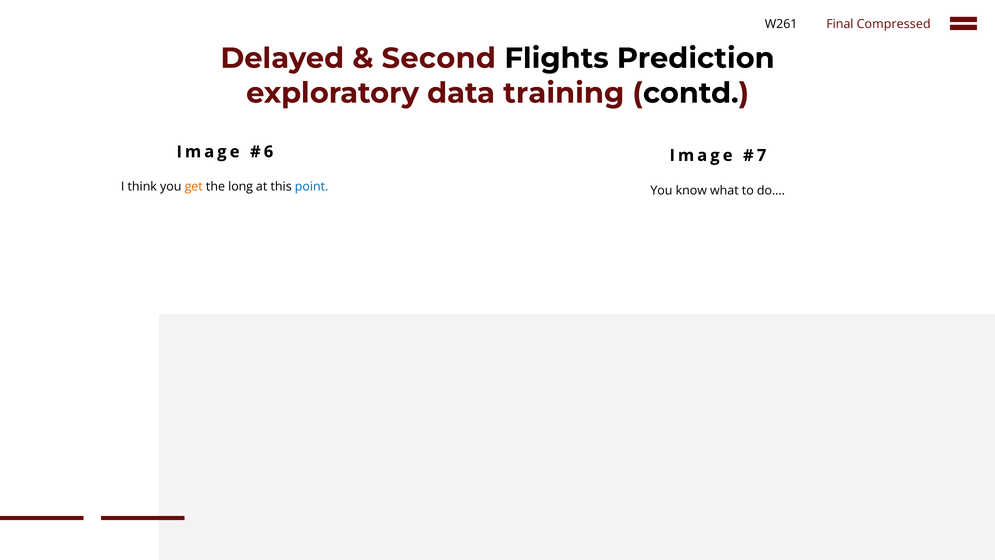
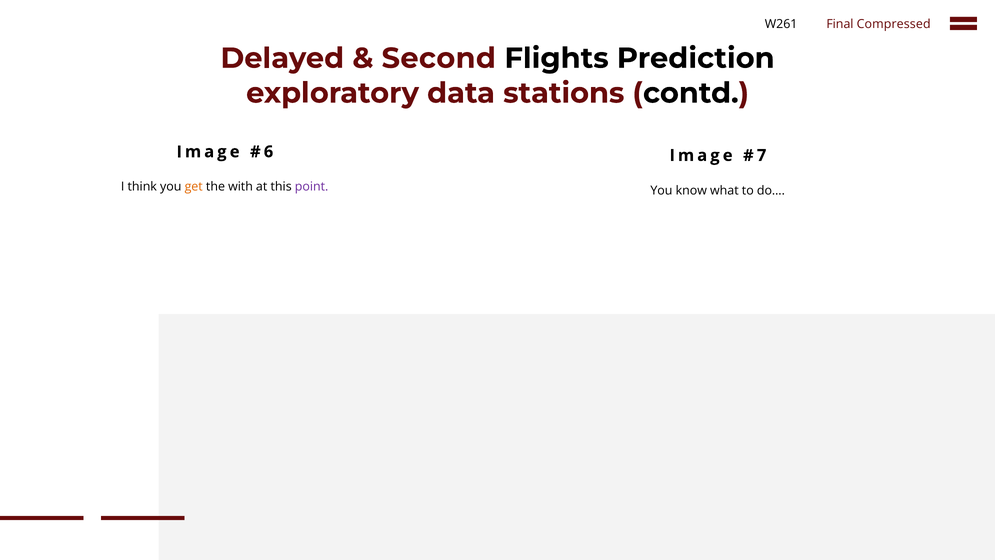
training: training -> stations
long: long -> with
point colour: blue -> purple
